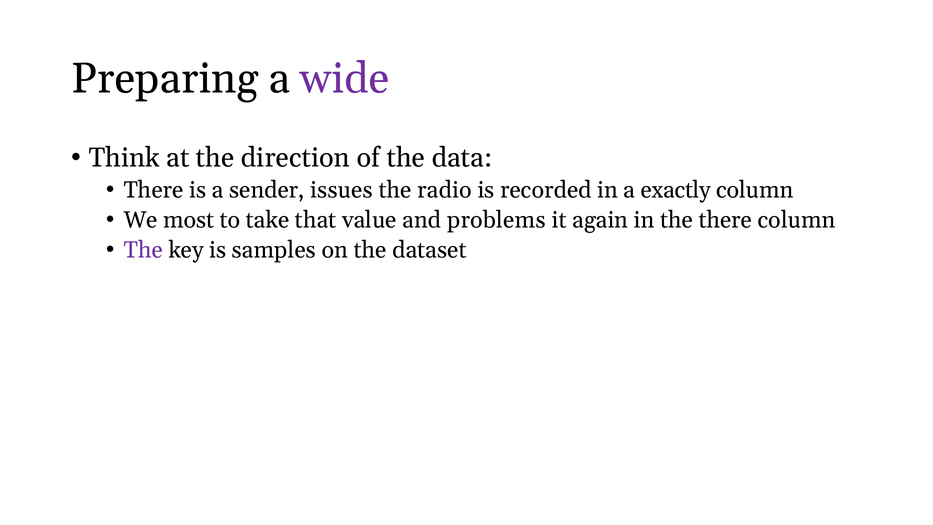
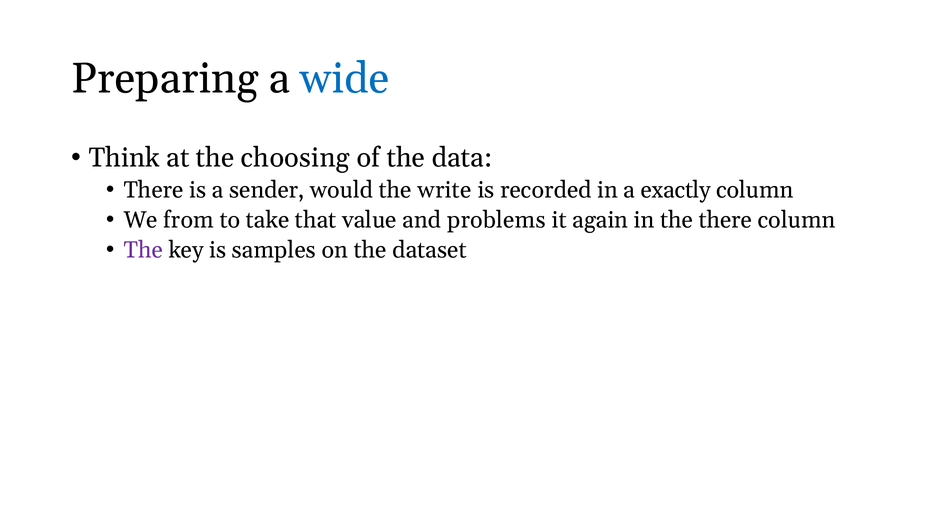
wide colour: purple -> blue
direction: direction -> choosing
issues: issues -> would
radio: radio -> write
most: most -> from
